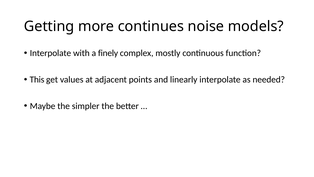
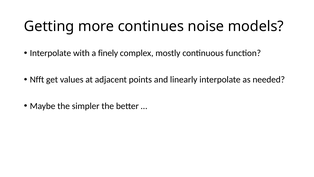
This: This -> Nfft
